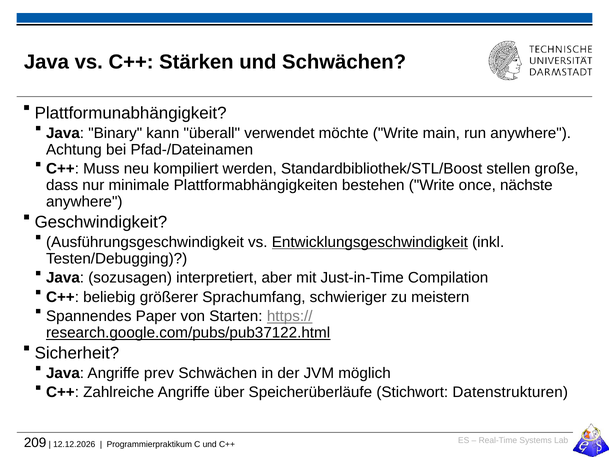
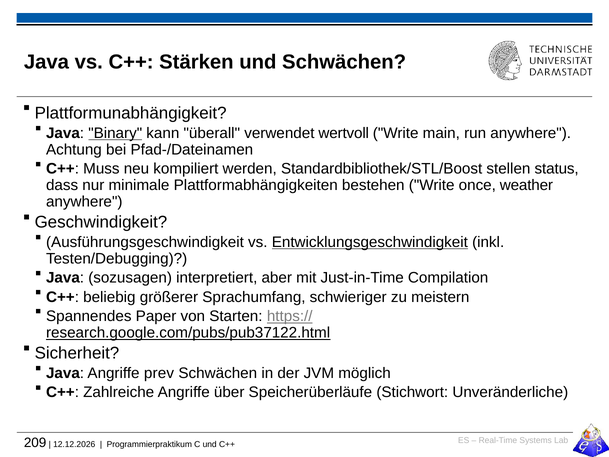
Binary underline: none -> present
möchte: möchte -> wertvoll
große: große -> status
nächste: nächste -> weather
Datenstrukturen: Datenstrukturen -> Unveränderliche
